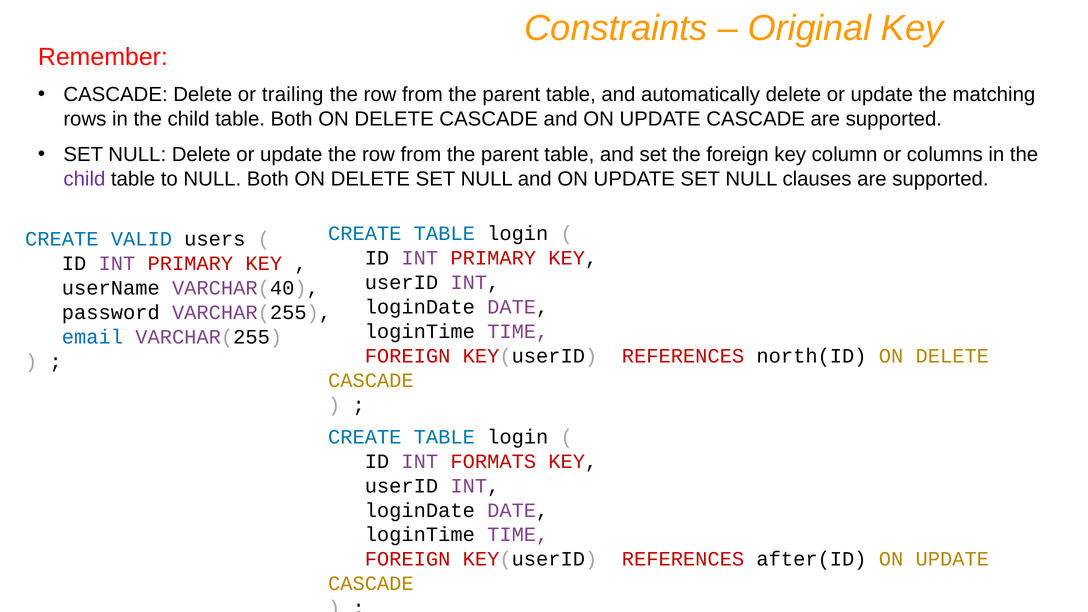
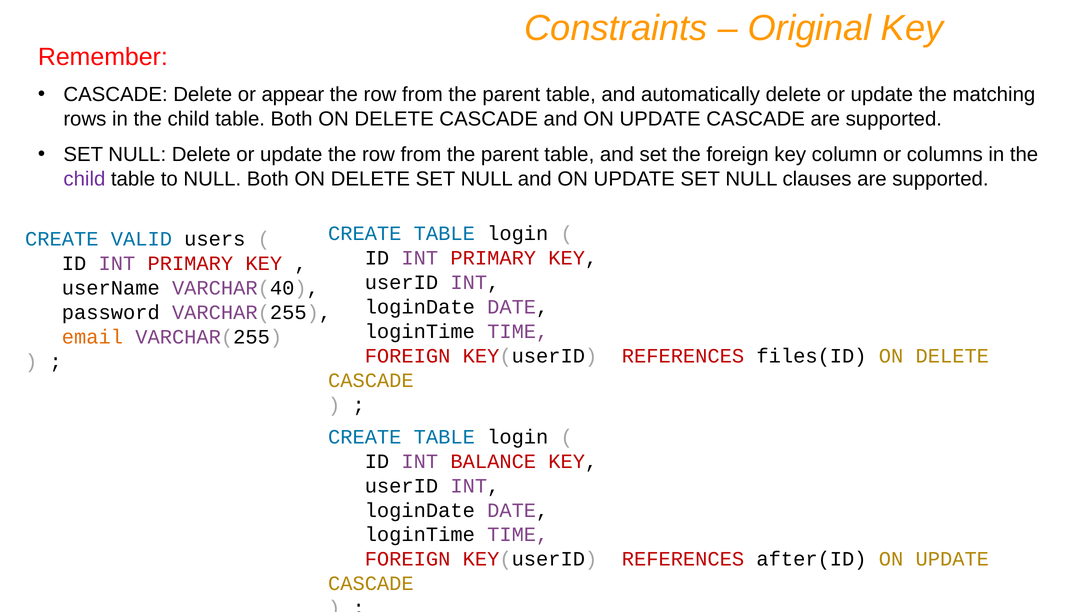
trailing: trailing -> appear
email colour: blue -> orange
north(ID: north(ID -> files(ID
FORMATS: FORMATS -> BALANCE
